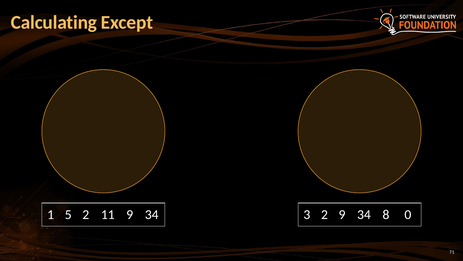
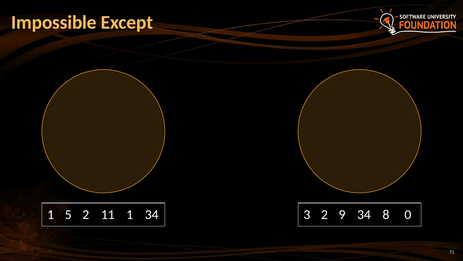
Calculating: Calculating -> Impossible
11 9: 9 -> 1
